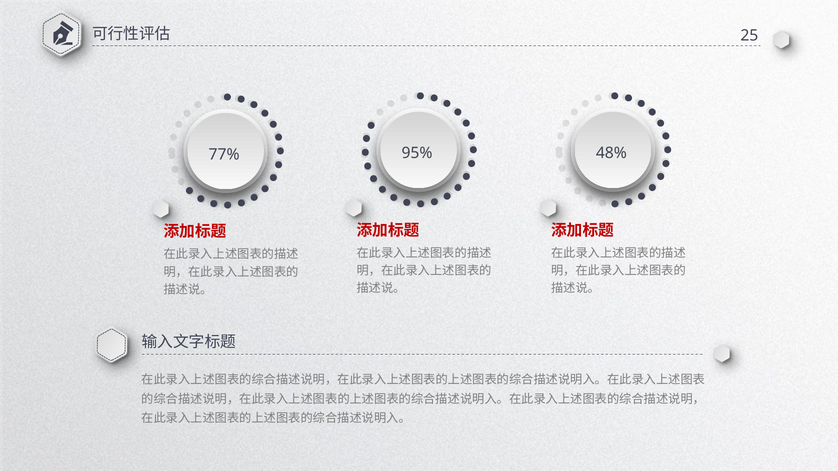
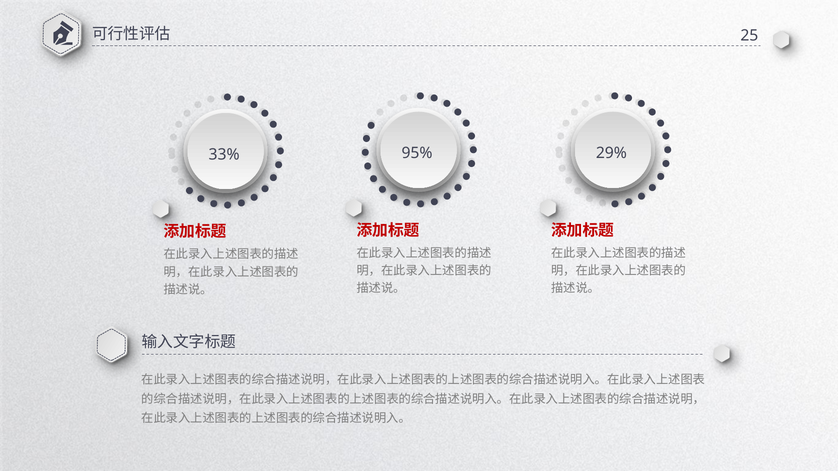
48%: 48% -> 29%
77%: 77% -> 33%
